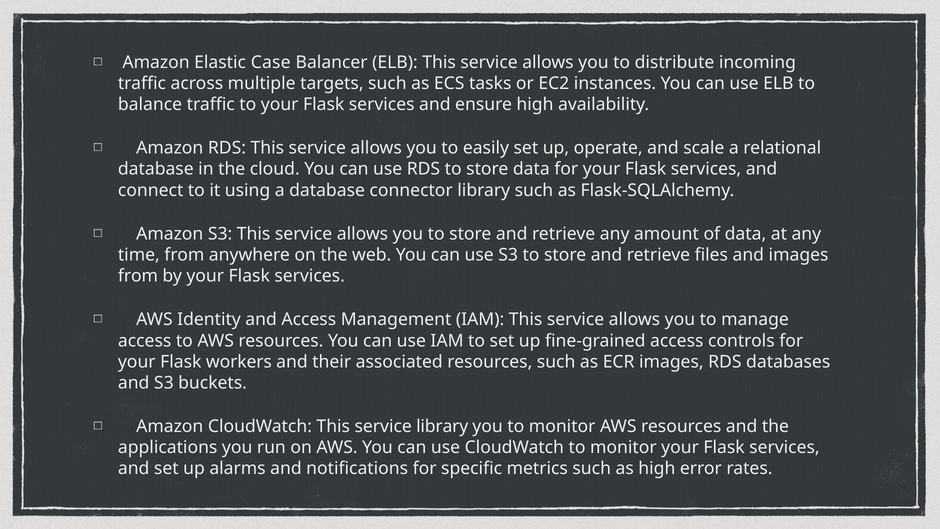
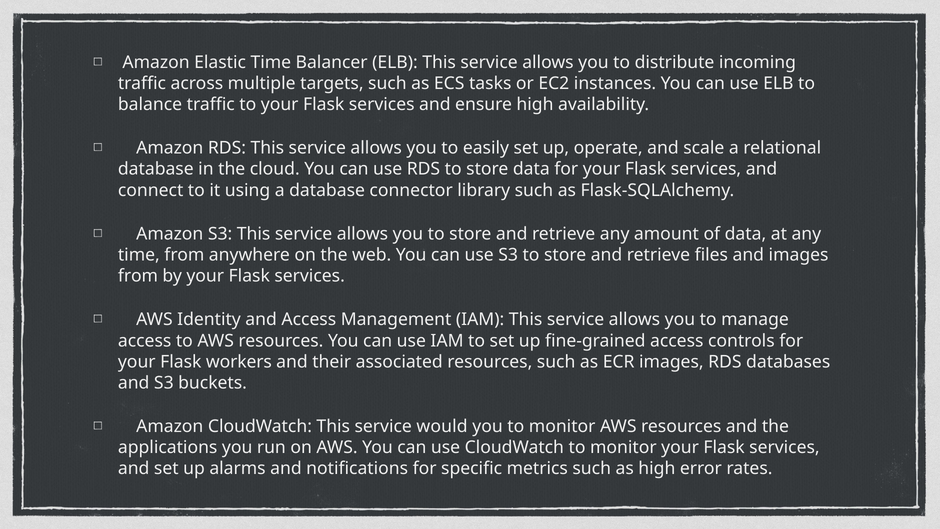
Elastic Case: Case -> Time
service library: library -> would
